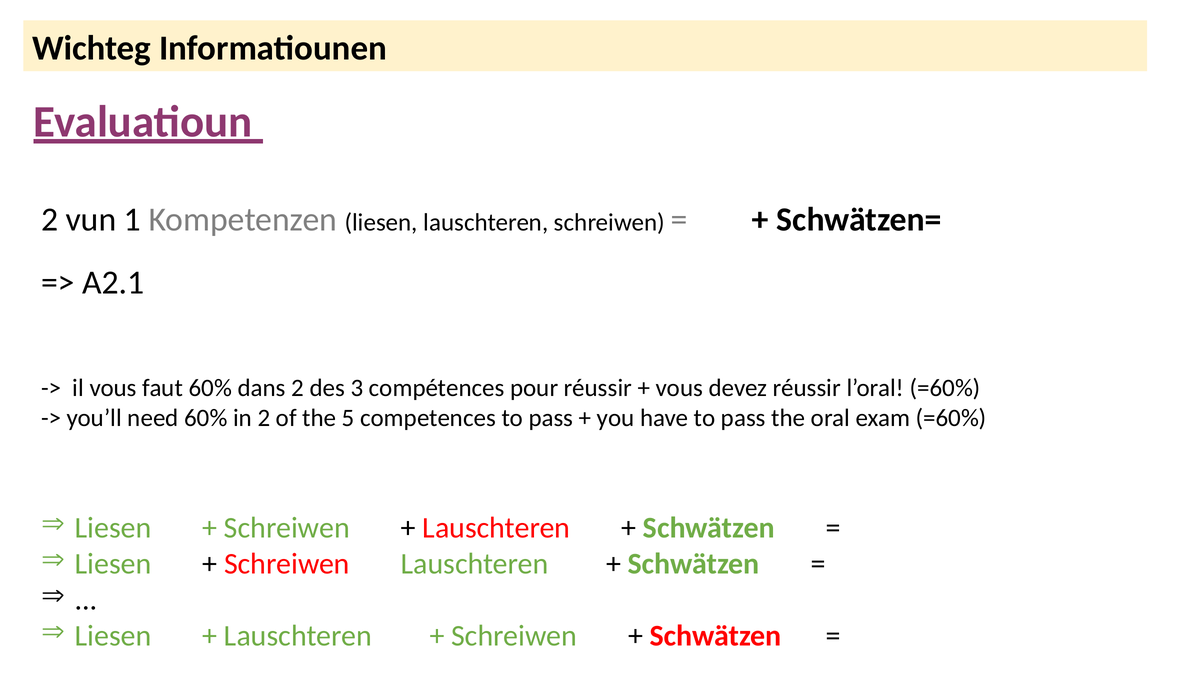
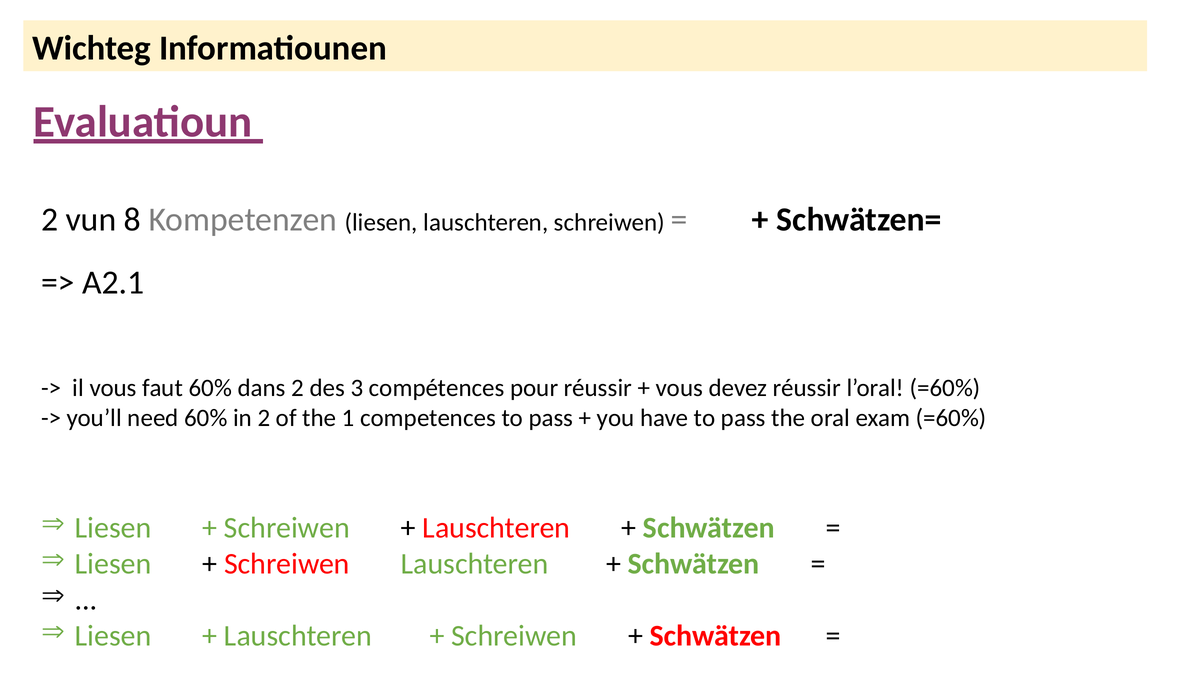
1: 1 -> 8
5: 5 -> 1
